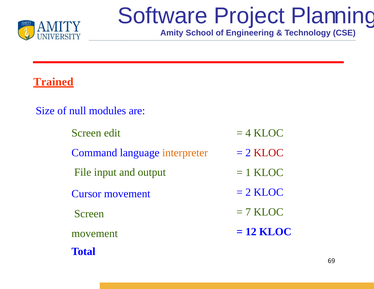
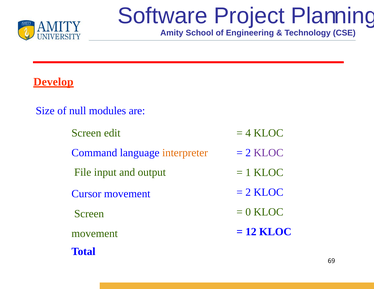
Trained: Trained -> Develop
KLOC at (269, 153) colour: red -> purple
7: 7 -> 0
